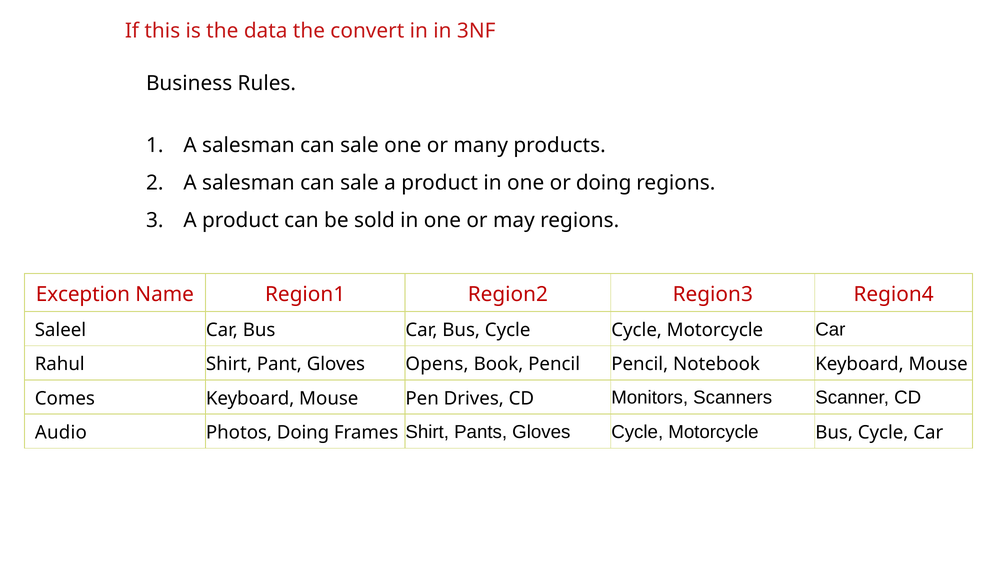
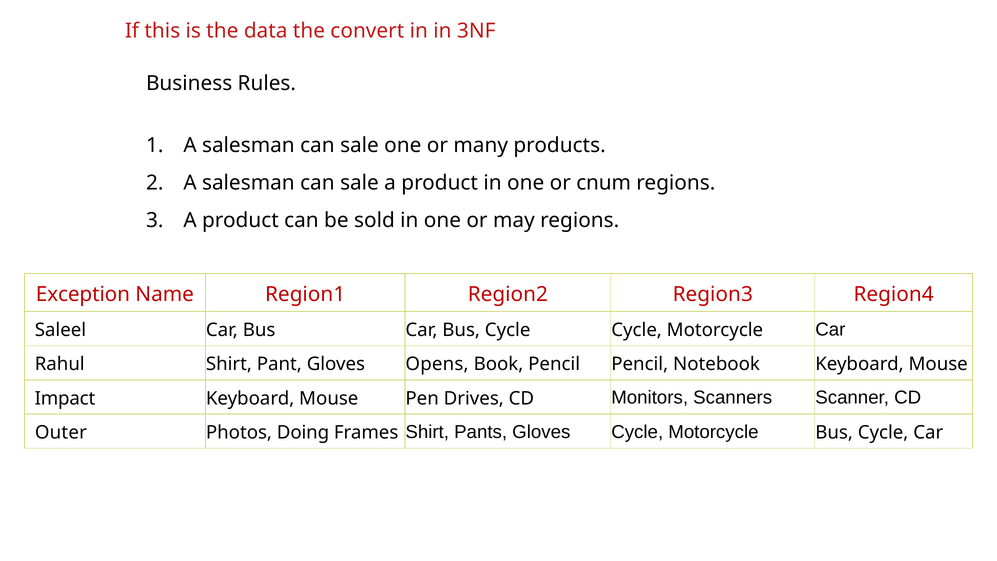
or doing: doing -> cnum
Comes: Comes -> Impact
Audio: Audio -> Outer
